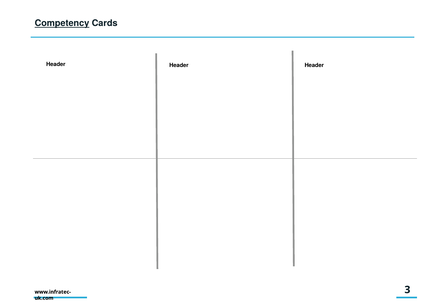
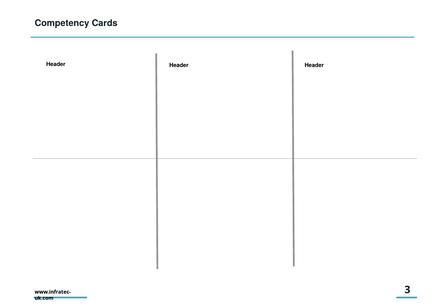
Competency underline: present -> none
